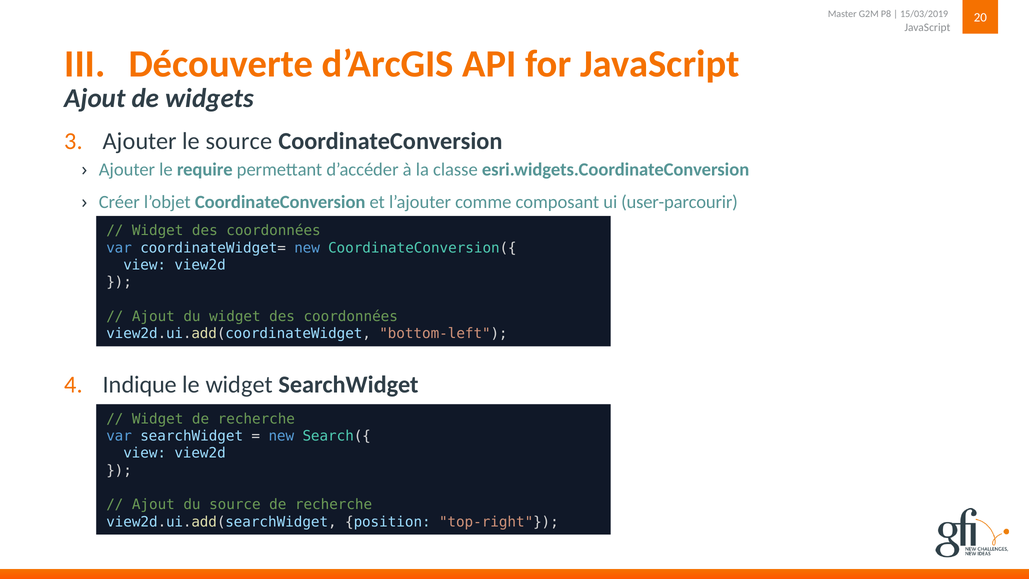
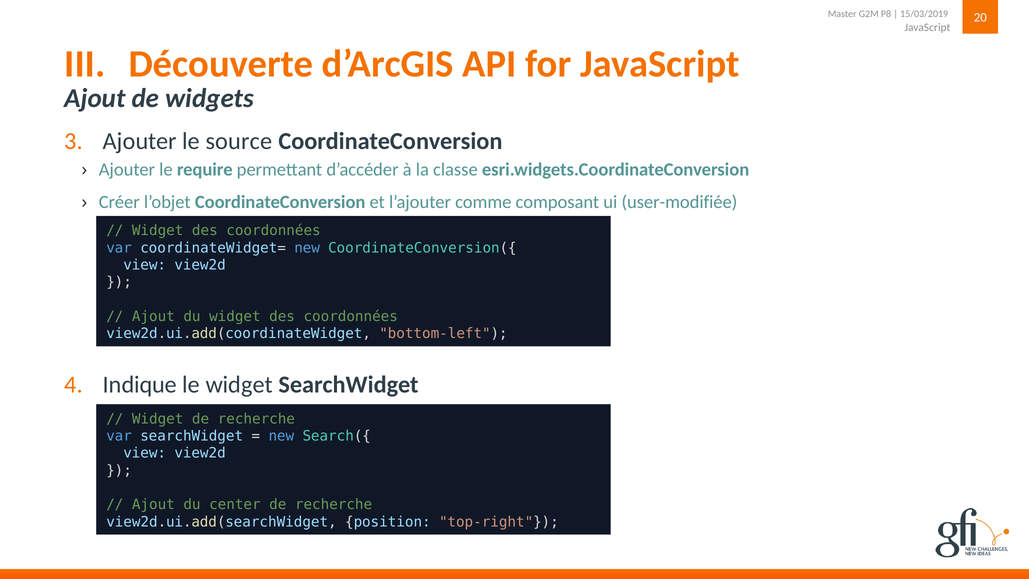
user-parcourir: user-parcourir -> user-modifiée
du source: source -> center
